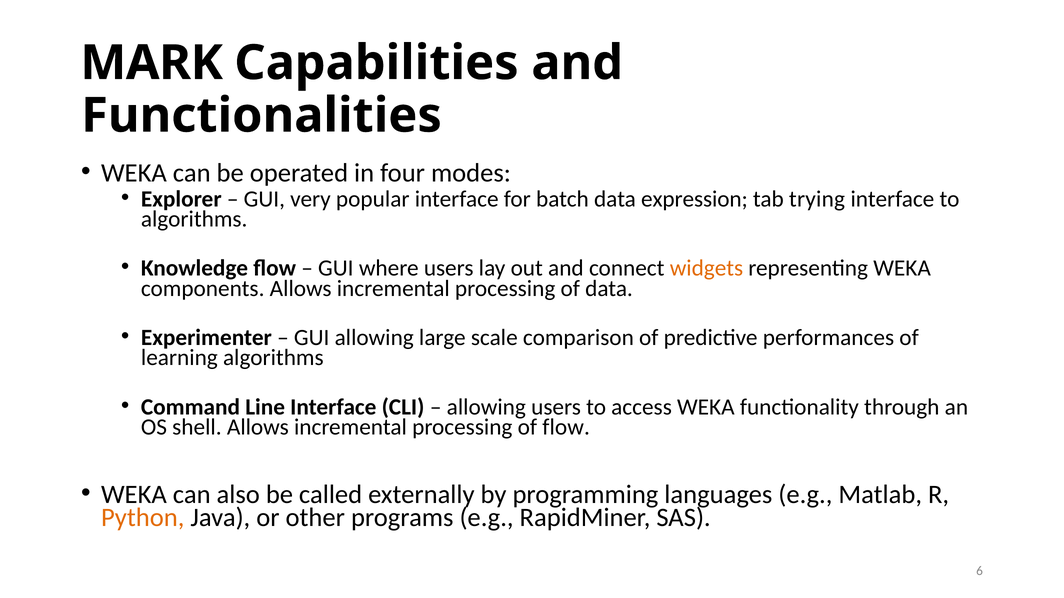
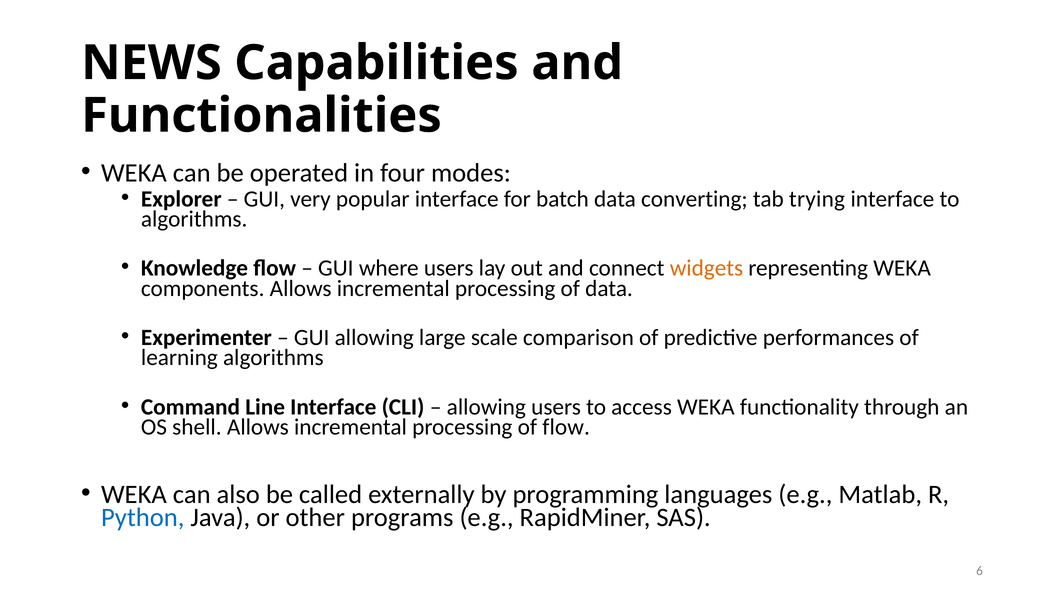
MARK: MARK -> NEWS
expression: expression -> converting
Python colour: orange -> blue
